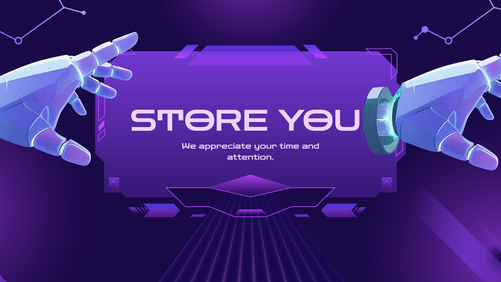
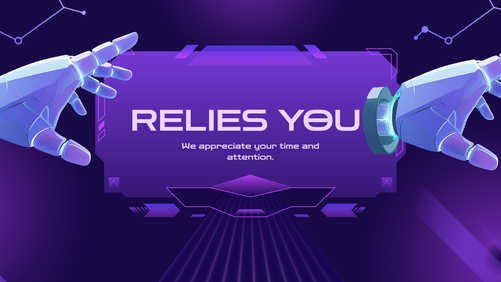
STORE: STORE -> RELIES
